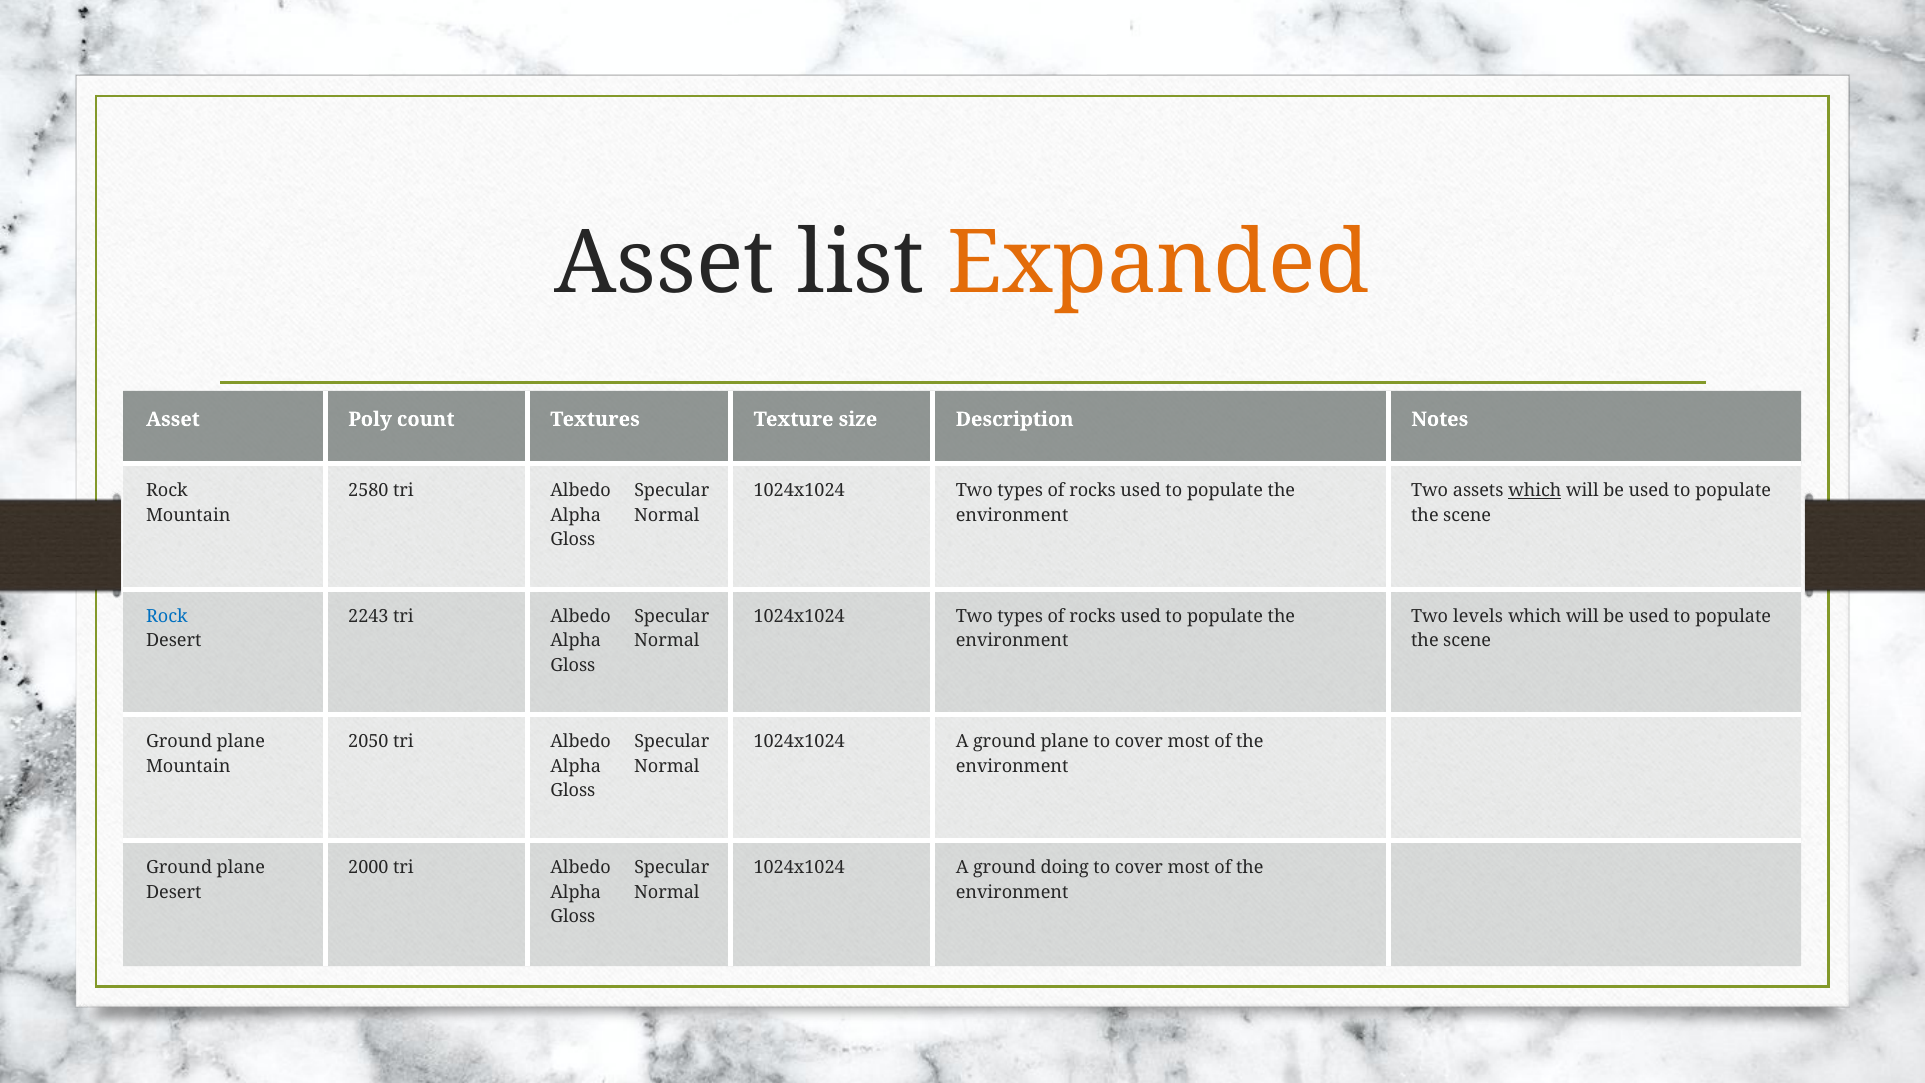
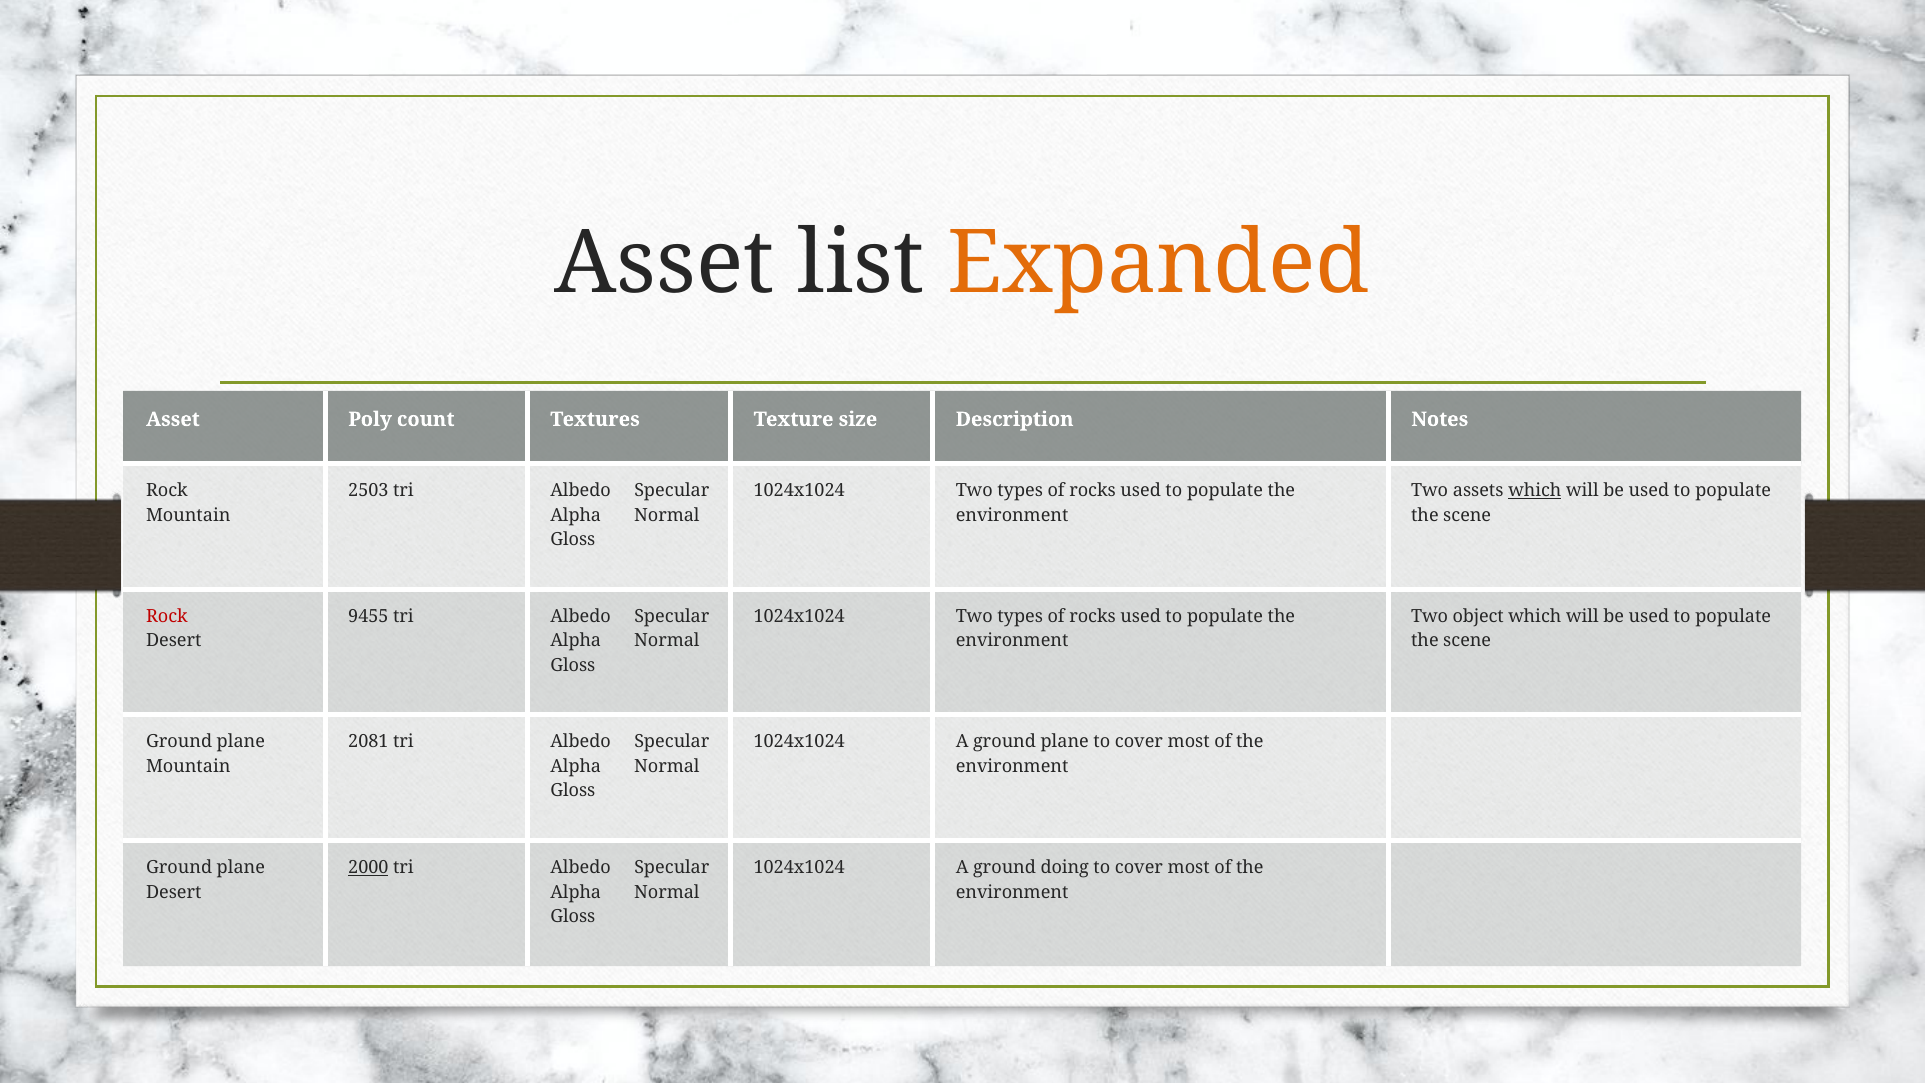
2580: 2580 -> 2503
Rock at (167, 616) colour: blue -> red
2243: 2243 -> 9455
levels: levels -> object
2050: 2050 -> 2081
2000 underline: none -> present
